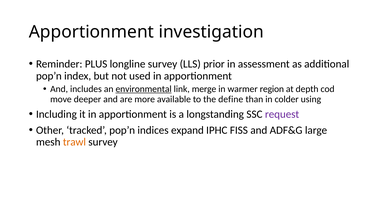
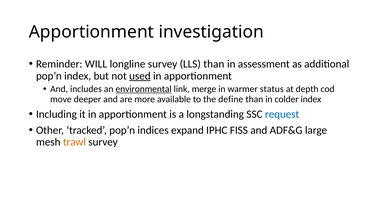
PLUS: PLUS -> WILL
LLS prior: prior -> than
used underline: none -> present
region: region -> status
colder using: using -> index
request colour: purple -> blue
